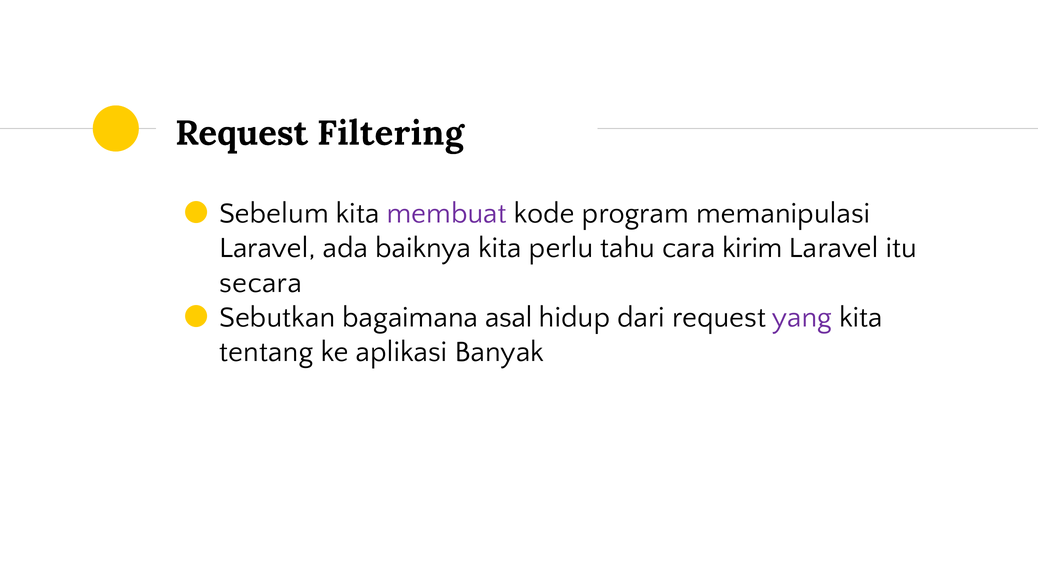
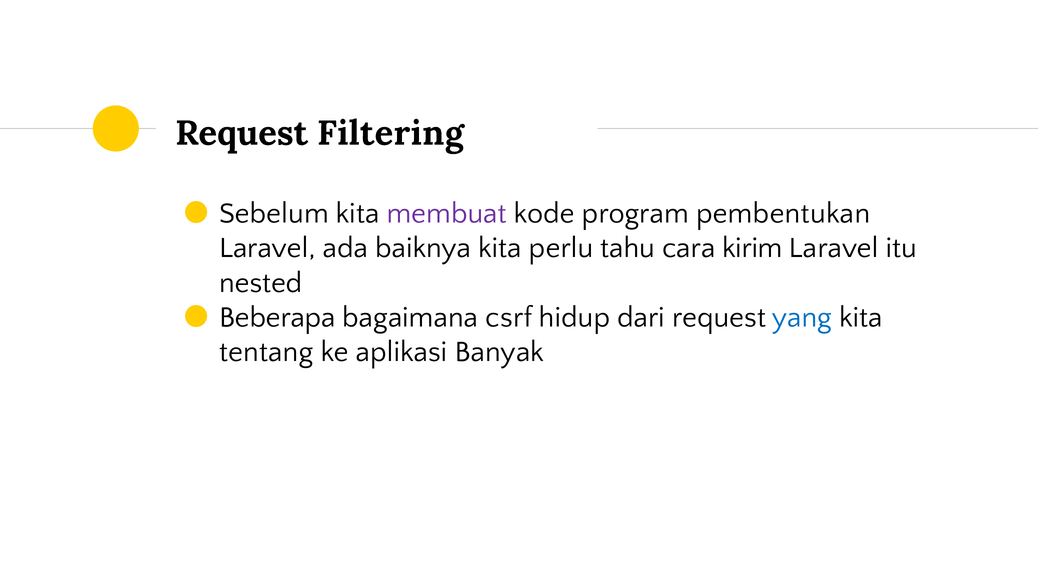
memanipulasi: memanipulasi -> pembentukan
secara: secara -> nested
Sebutkan: Sebutkan -> Beberapa
asal: asal -> csrf
yang colour: purple -> blue
